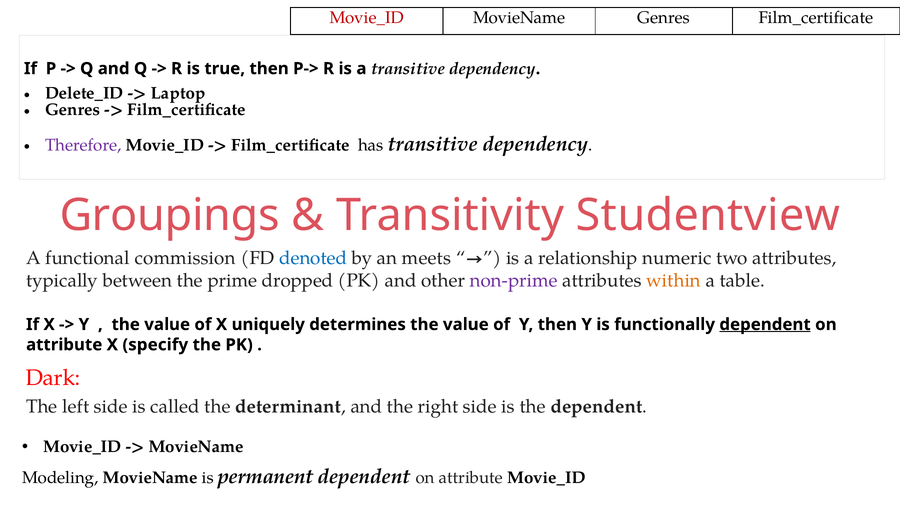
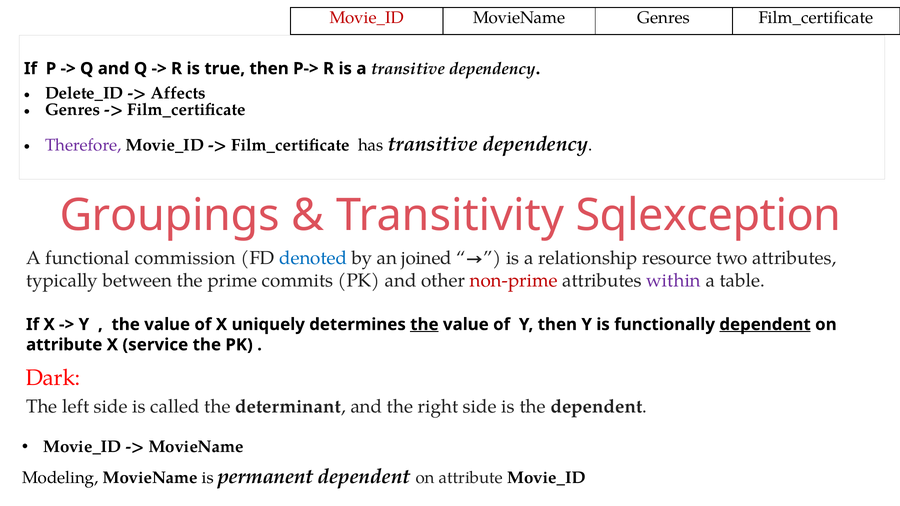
Laptop: Laptop -> Affects
Studentview: Studentview -> Sqlexception
meets: meets -> joined
numeric: numeric -> resource
dropped: dropped -> commits
non-prime colour: purple -> red
within colour: orange -> purple
the at (424, 325) underline: none -> present
specify: specify -> service
